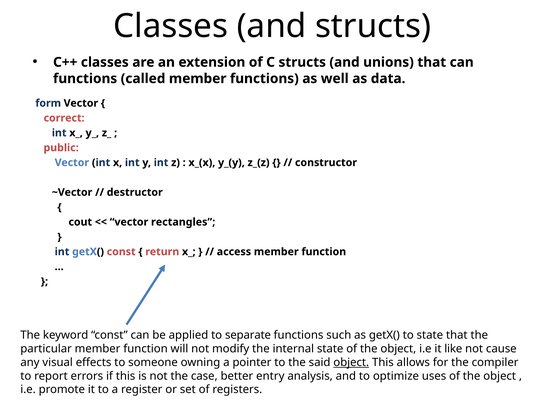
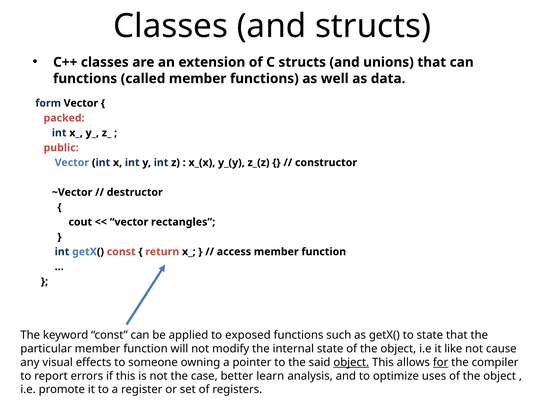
correct: correct -> packed
separate: separate -> exposed
for underline: none -> present
entry: entry -> learn
